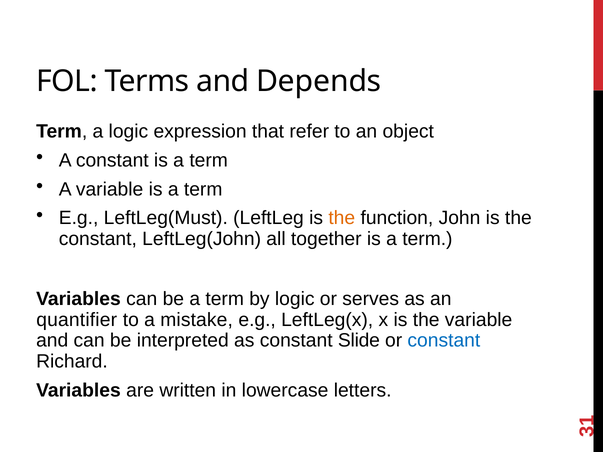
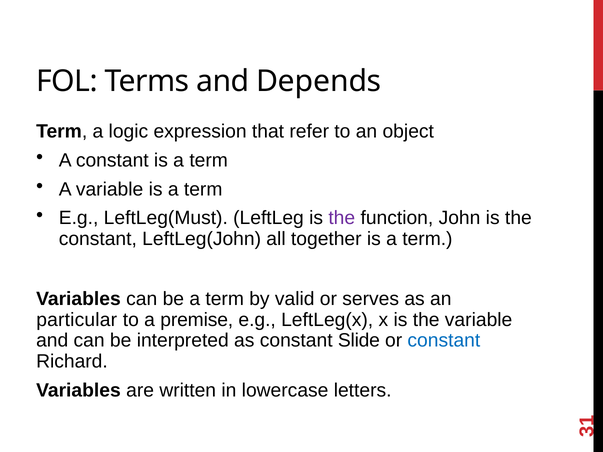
the at (342, 218) colour: orange -> purple
by logic: logic -> valid
quantifier: quantifier -> particular
mistake: mistake -> premise
